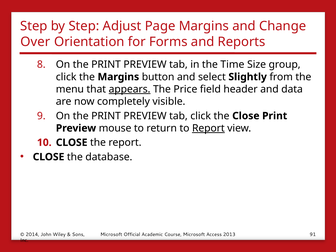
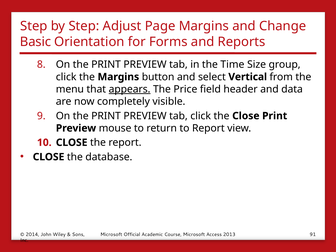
Over: Over -> Basic
Slightly: Slightly -> Vertical
Report at (208, 128) underline: present -> none
